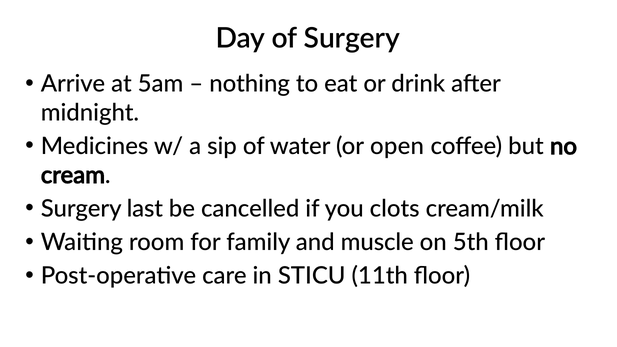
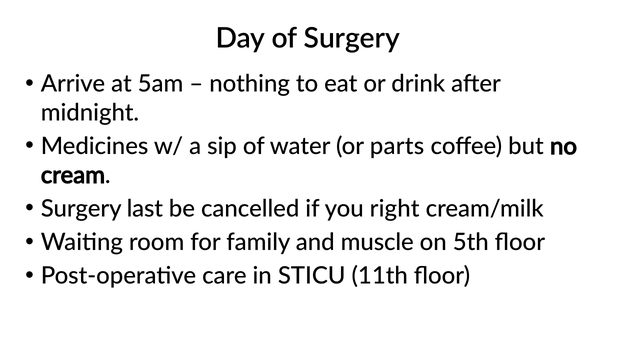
open: open -> parts
clots: clots -> right
